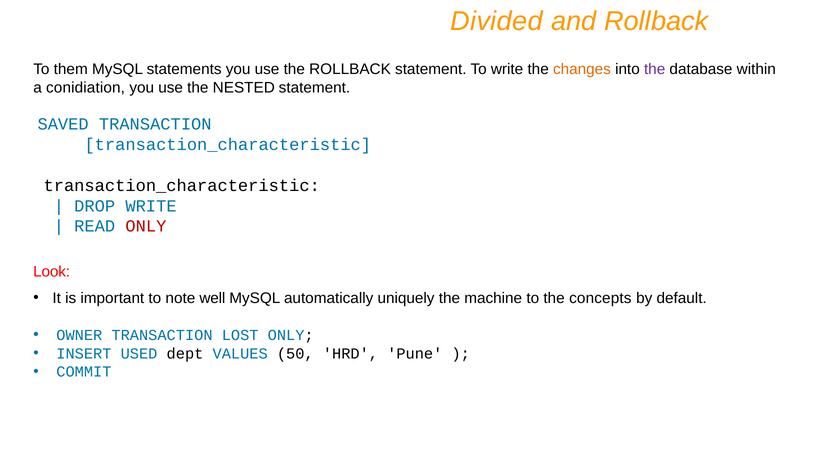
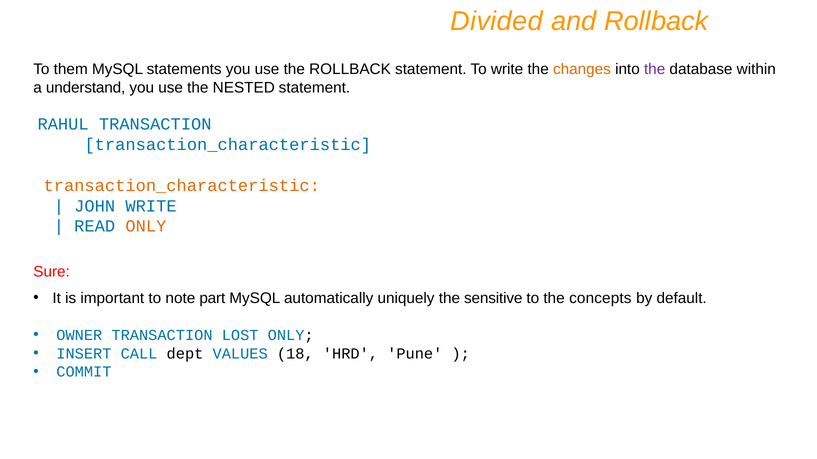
conidiation: conidiation -> understand
SAVED: SAVED -> RAHUL
transaction_characteristic at (182, 186) colour: black -> orange
DROP: DROP -> JOHN
ONLY at (146, 227) colour: red -> orange
Look: Look -> Sure
well: well -> part
machine: machine -> sensitive
USED: USED -> CALL
50: 50 -> 18
